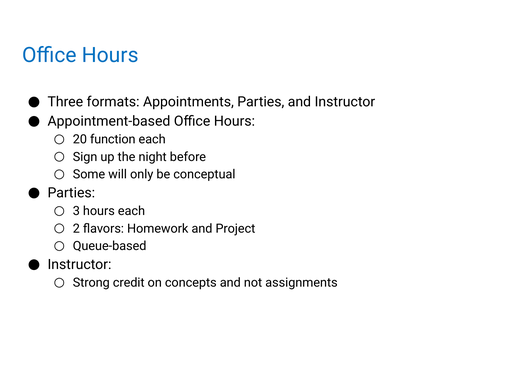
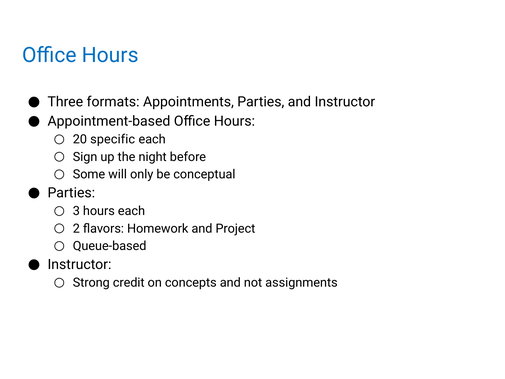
function: function -> specific
